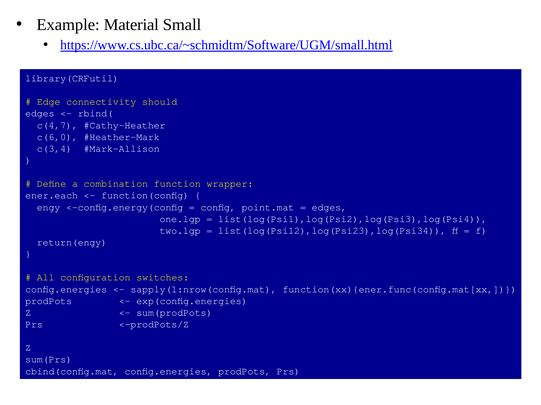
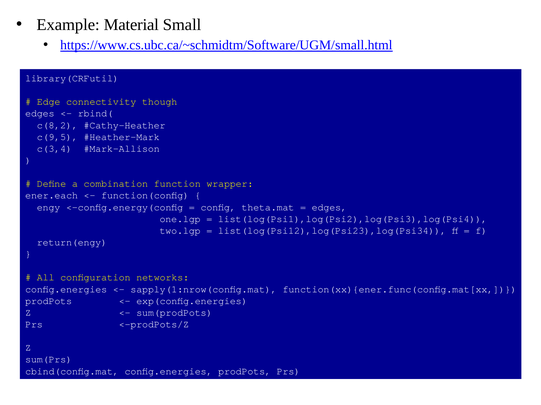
should: should -> though
c(4,7: c(4,7 -> c(8,2
c(6,0: c(6,0 -> c(9,5
point.mat: point.mat -> theta.mat
switches: switches -> networks
